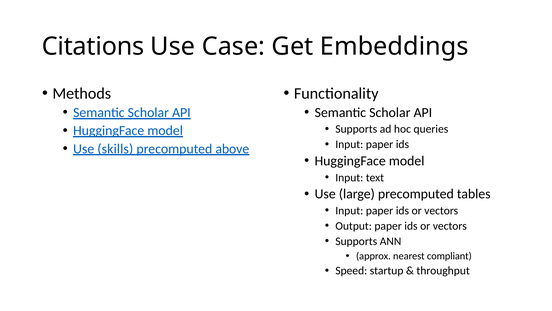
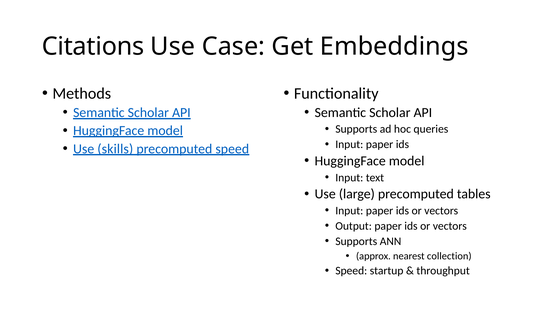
precomputed above: above -> speed
compliant: compliant -> collection
